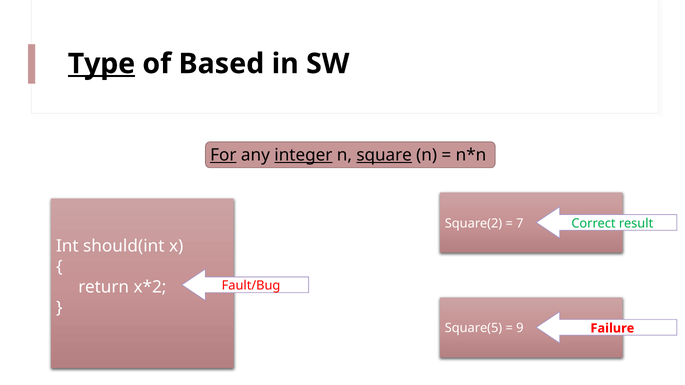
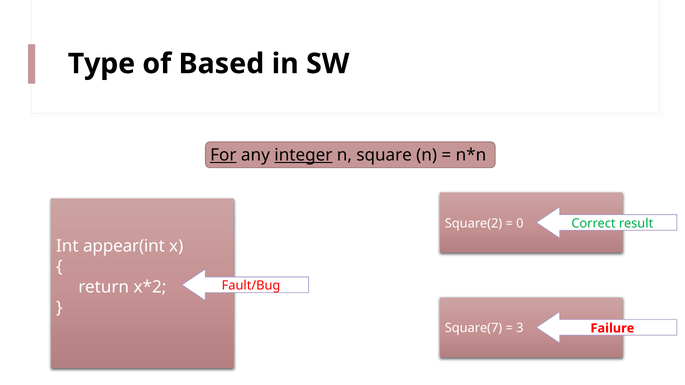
Type underline: present -> none
square underline: present -> none
7: 7 -> 0
should(int: should(int -> appear(int
Square(5: Square(5 -> Square(7
9: 9 -> 3
